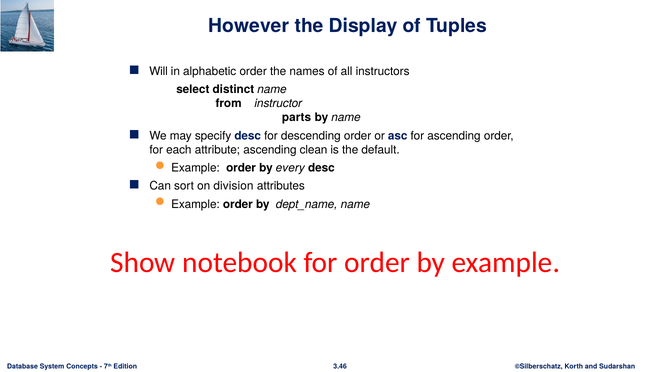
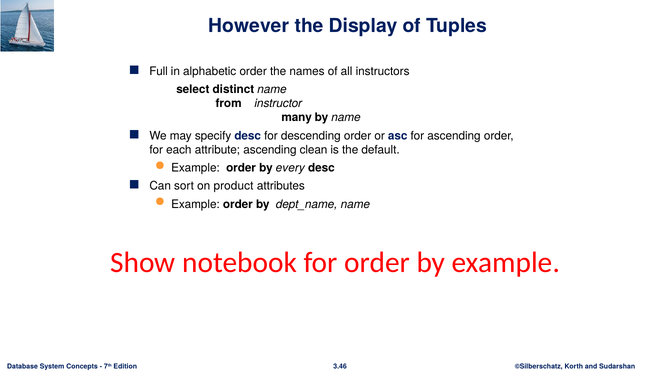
Will: Will -> Full
parts: parts -> many
division: division -> product
